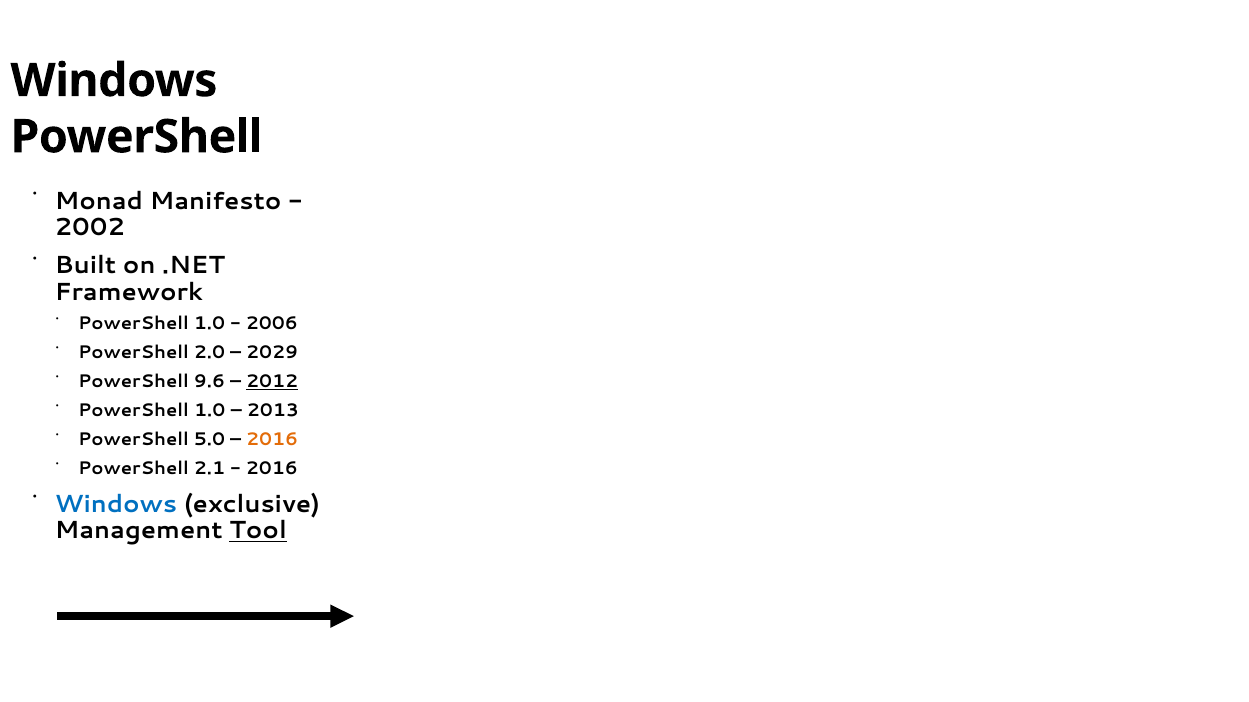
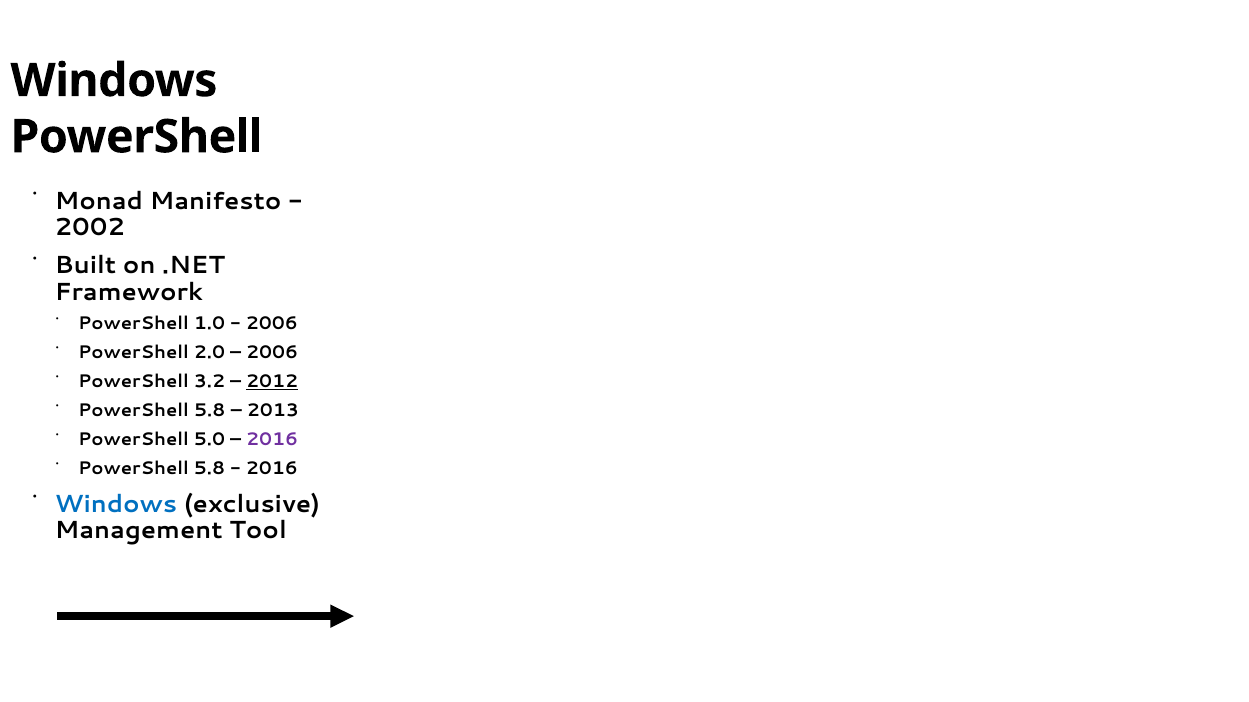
2029 at (272, 353): 2029 -> 2006
9.6: 9.6 -> 3.2
1.0 at (210, 411): 1.0 -> 5.8
2016 at (272, 440) colour: orange -> purple
2.1 at (210, 469): 2.1 -> 5.8
Tool underline: present -> none
